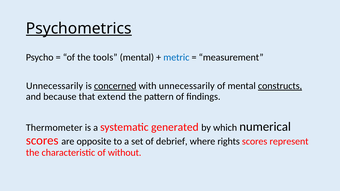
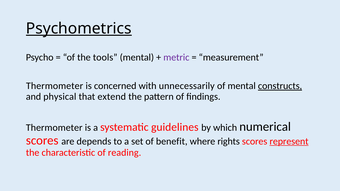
metric colour: blue -> purple
Unnecessarily at (55, 86): Unnecessarily -> Thermometer
concerned underline: present -> none
because: because -> physical
generated: generated -> guidelines
opposite: opposite -> depends
debrief: debrief -> benefit
represent underline: none -> present
without: without -> reading
